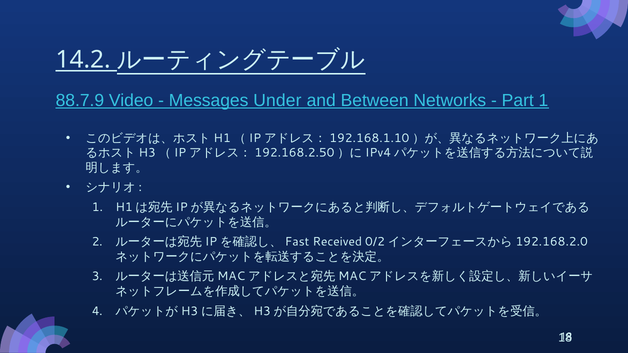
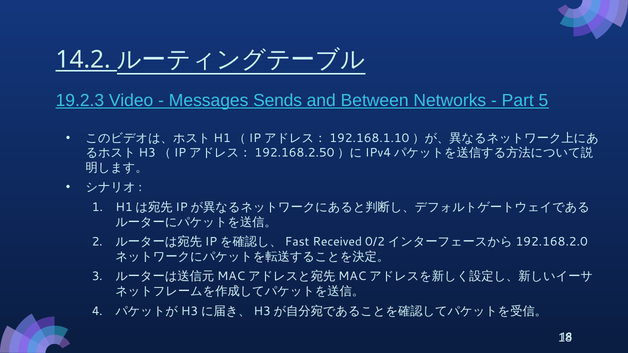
88.7.9: 88.7.9 -> 19.2.3
Under: Under -> Sends
Part 1: 1 -> 5
